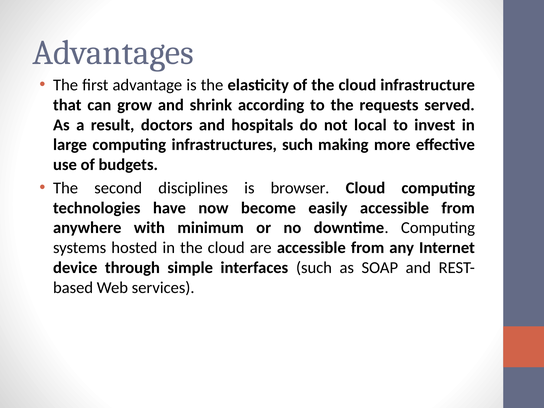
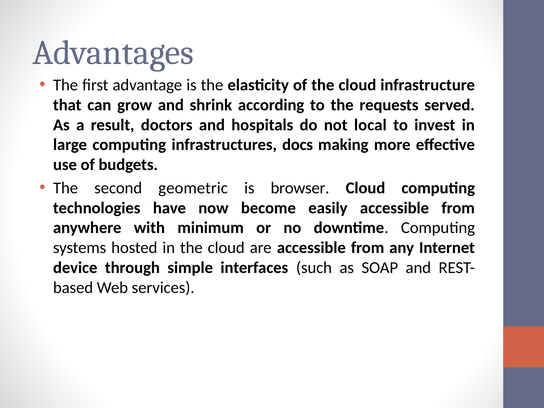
infrastructures such: such -> docs
disciplines: disciplines -> geometric
